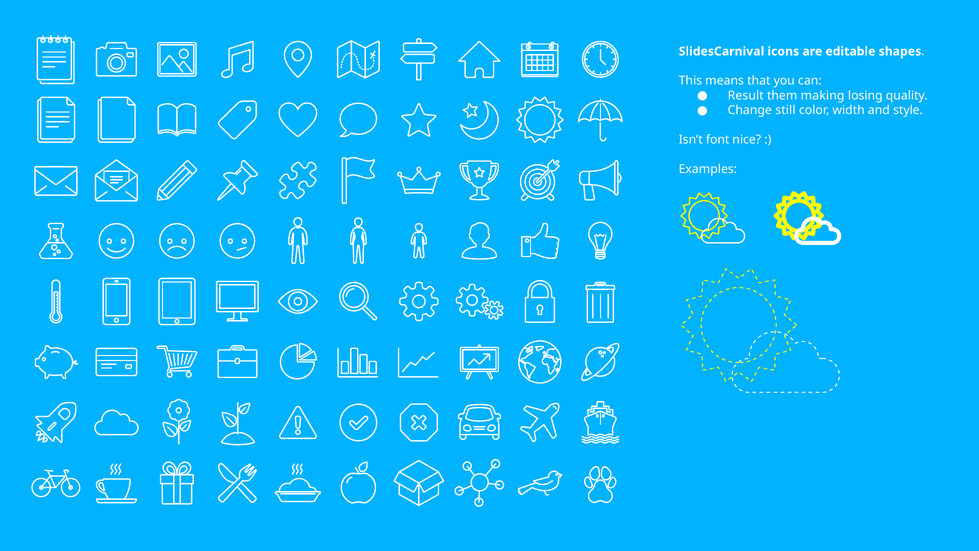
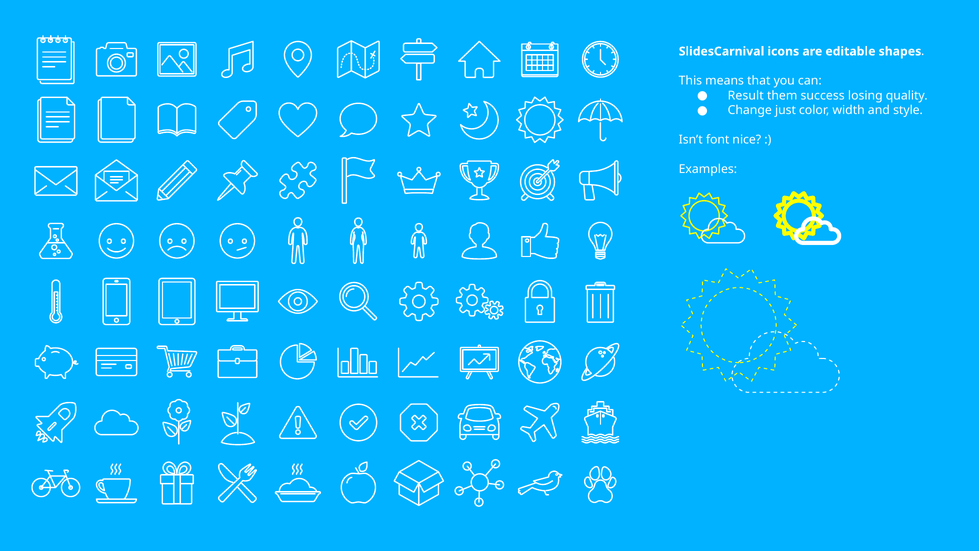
making: making -> success
still: still -> just
